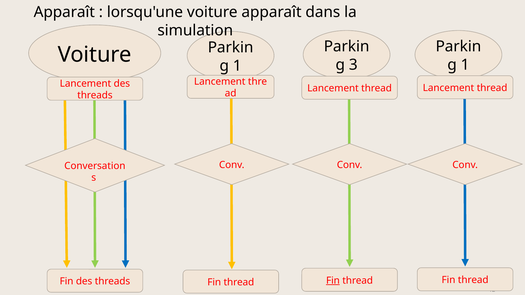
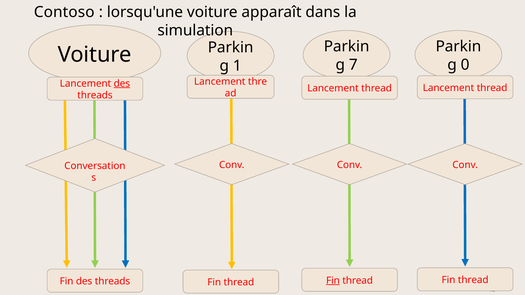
Apparaît at (64, 12): Apparaît -> Contoso
3: 3 -> 7
1 at (465, 65): 1 -> 0
des at (122, 84) underline: none -> present
